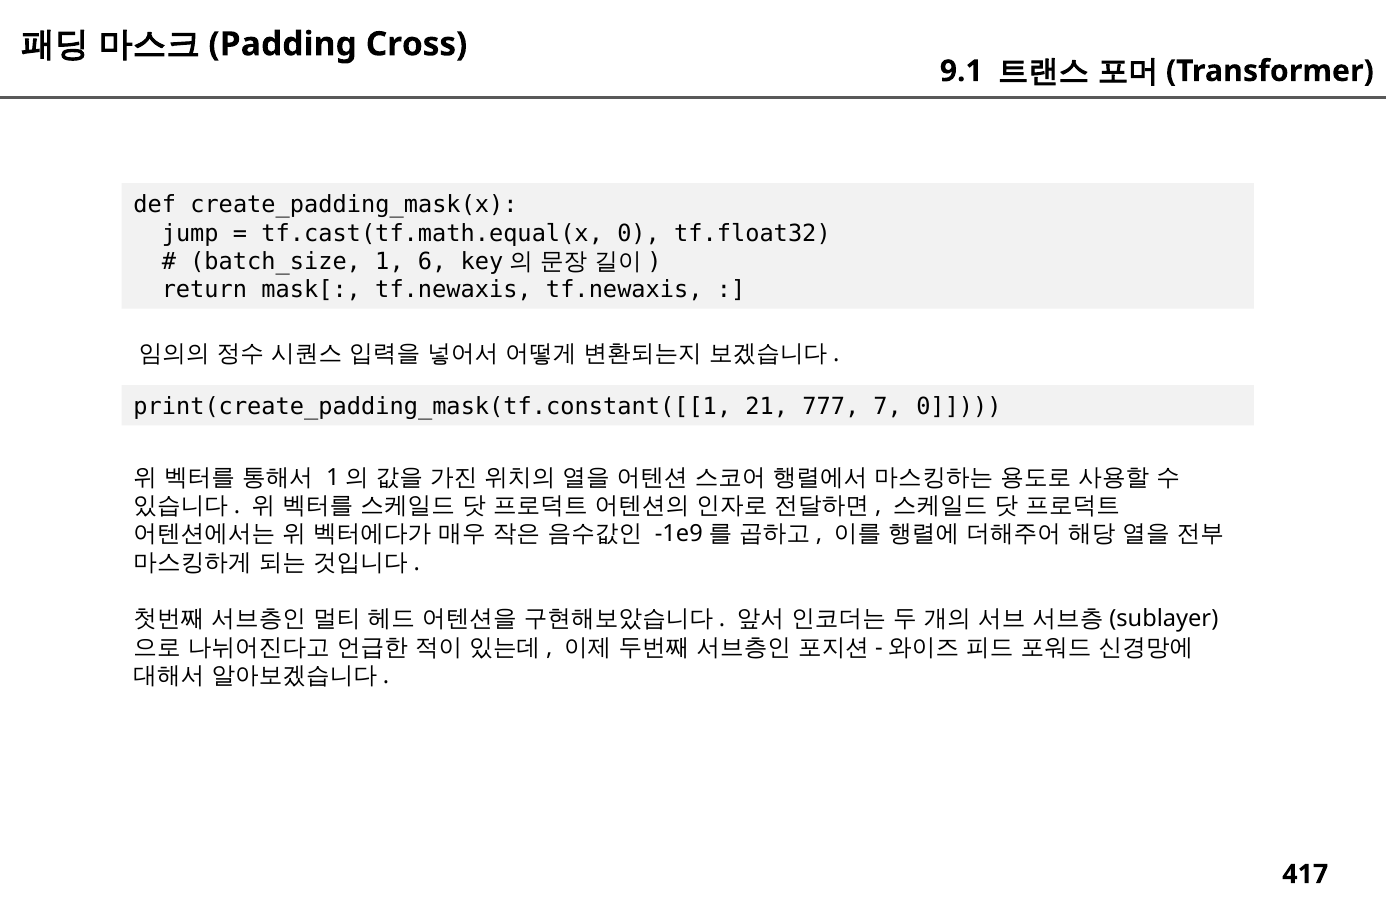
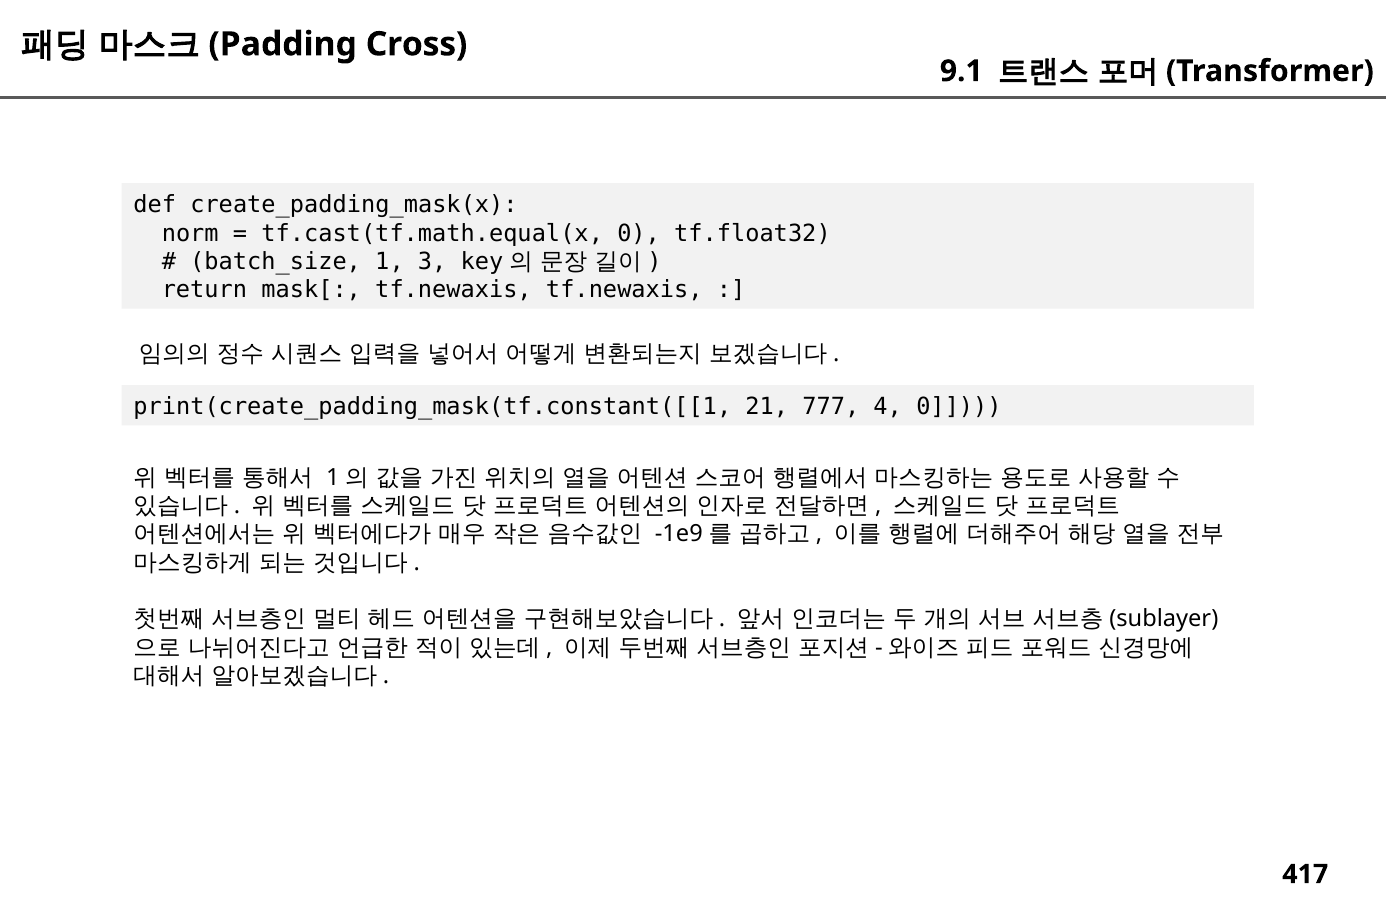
jump: jump -> norm
6: 6 -> 3
7: 7 -> 4
